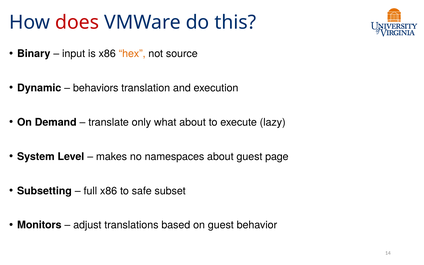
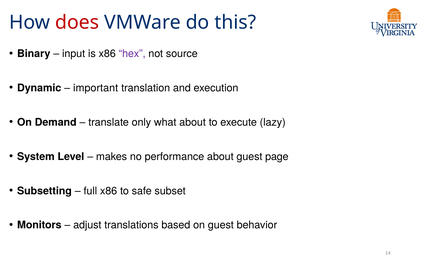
hex colour: orange -> purple
behaviors: behaviors -> important
namespaces: namespaces -> performance
